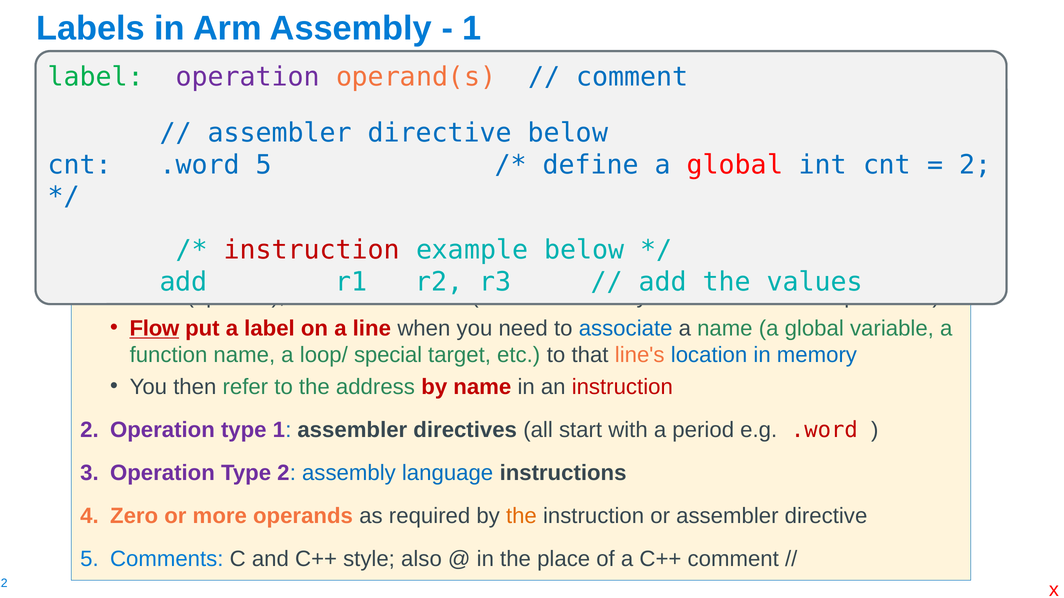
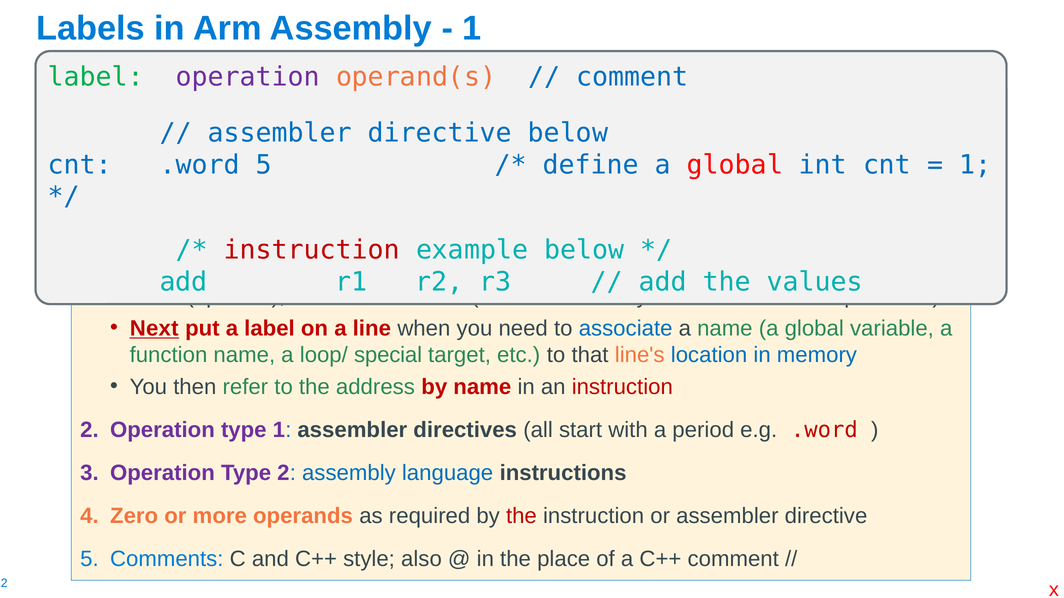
2 at (975, 165): 2 -> 1
Flow: Flow -> Next
the at (521, 516) colour: orange -> red
